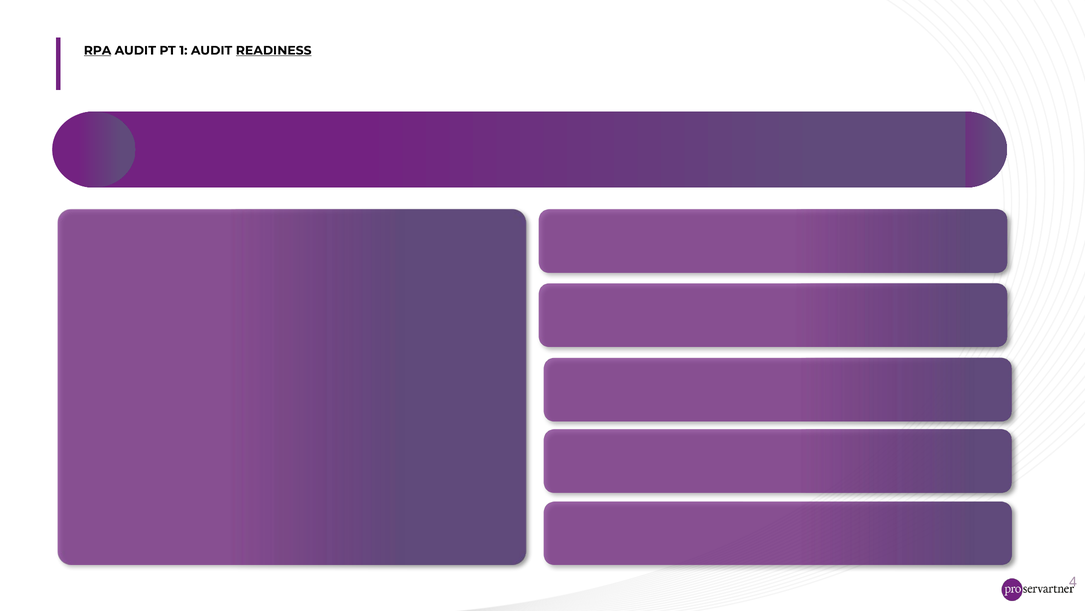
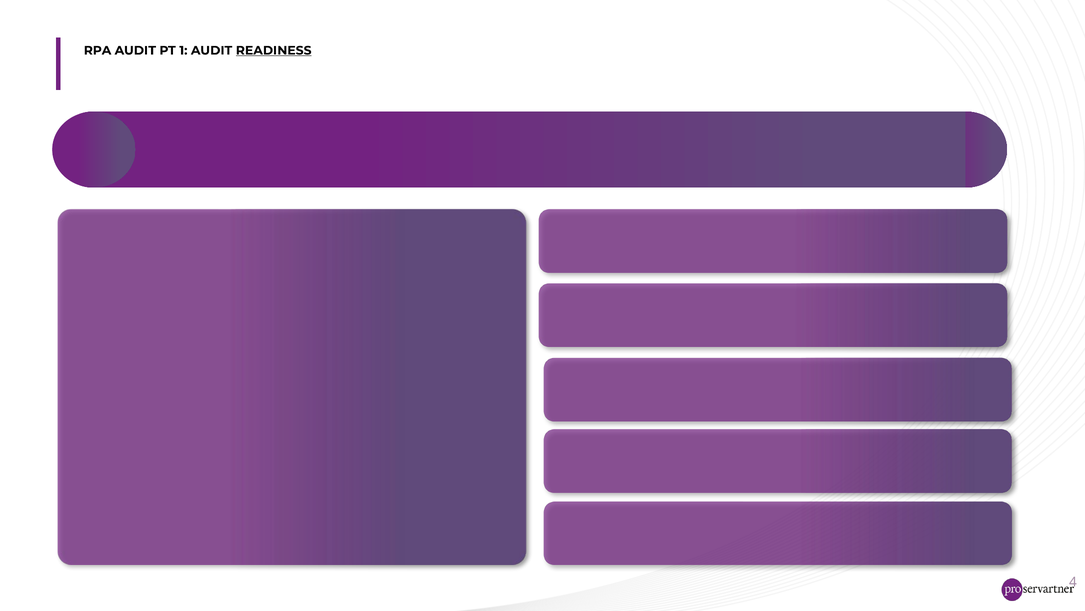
RPA underline: present -> none
